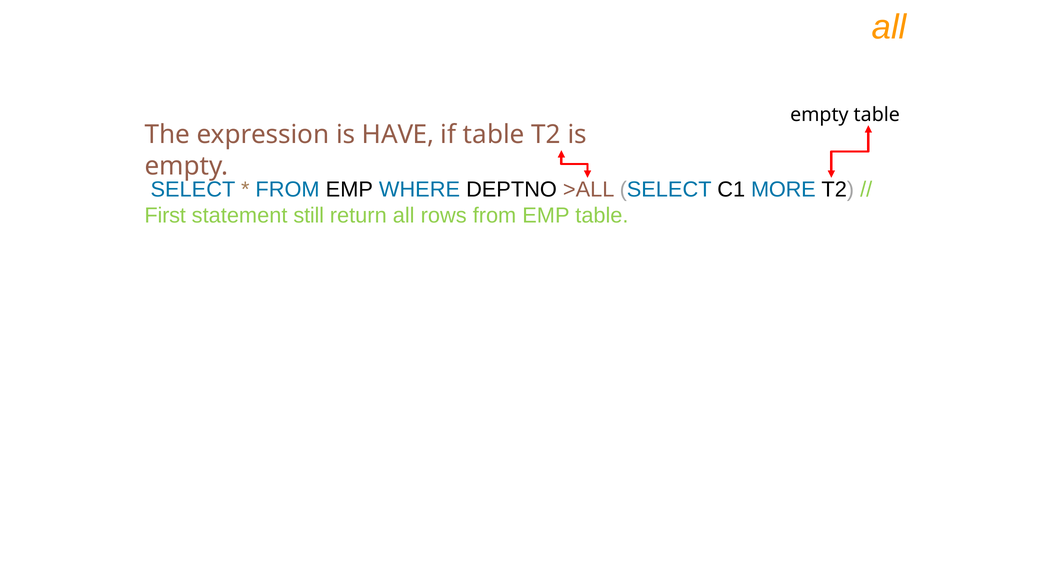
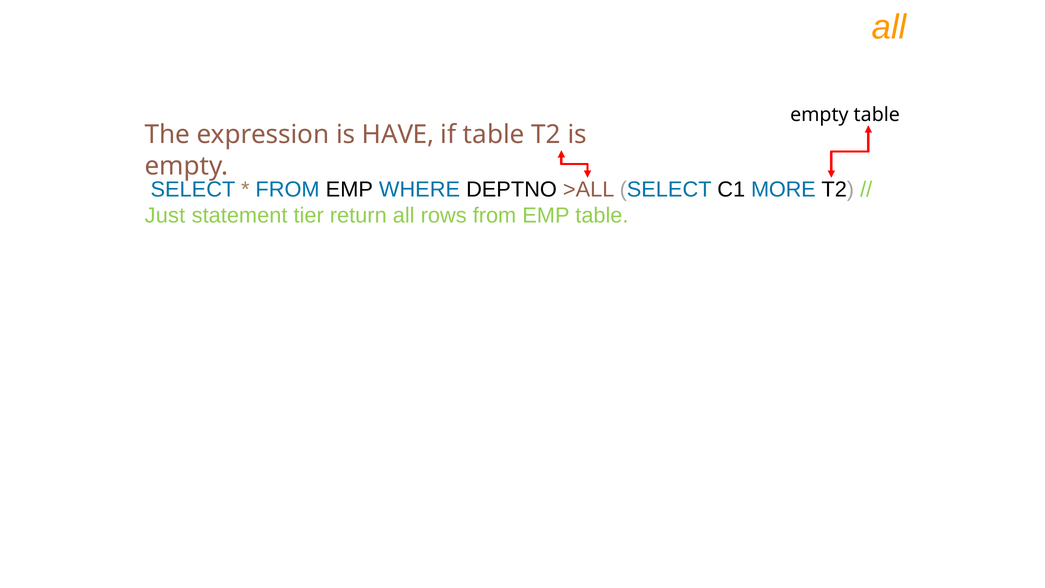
First: First -> Just
still: still -> tier
